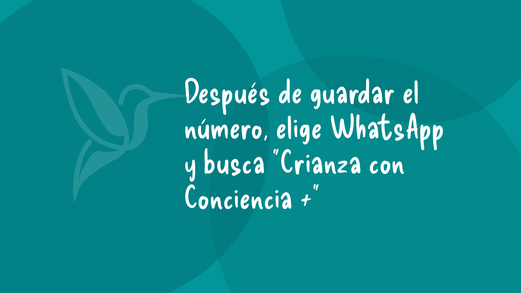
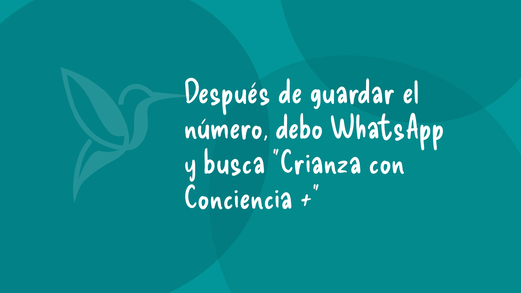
elige: elige -> debo
